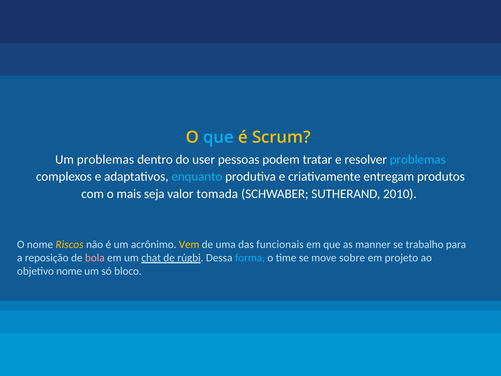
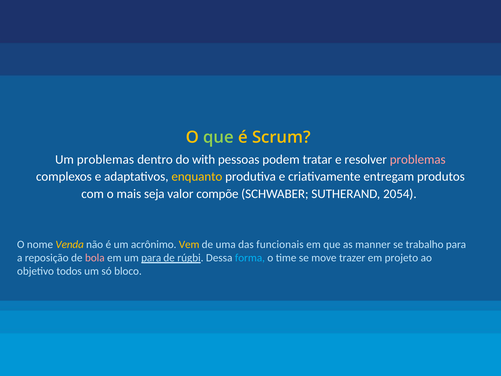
que at (219, 137) colour: light blue -> light green
user: user -> with
problemas at (418, 159) colour: light blue -> pink
enquanto colour: light blue -> yellow
tomada: tomada -> compõe
2010: 2010 -> 2054
Riscos: Riscos -> Venda
um chat: chat -> para
sobre: sobre -> trazer
objetivo nome: nome -> todos
